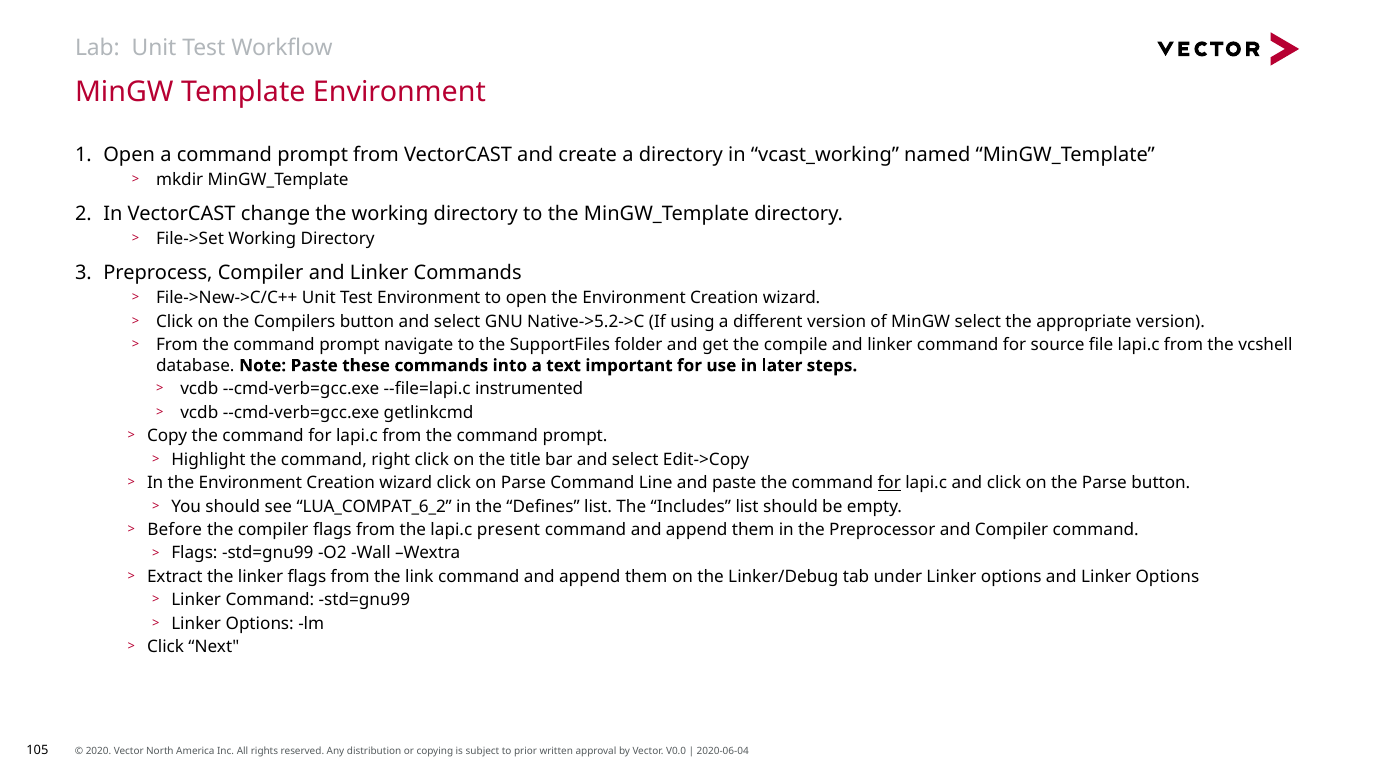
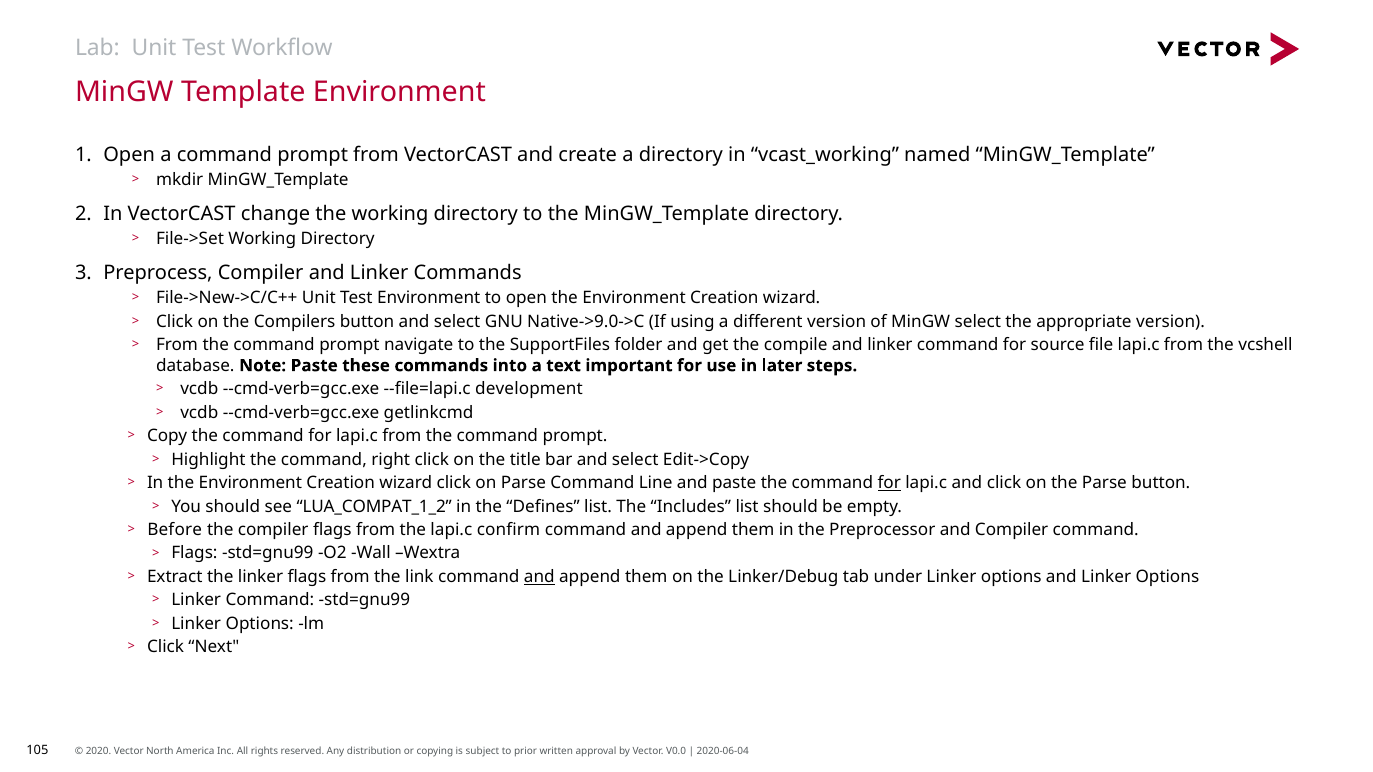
Native->5.2->C: Native->5.2->C -> Native->9.0->C
instrumented: instrumented -> development
LUA_COMPAT_6_2: LUA_COMPAT_6_2 -> LUA_COMPAT_1_2
present: present -> confirm
and at (539, 577) underline: none -> present
